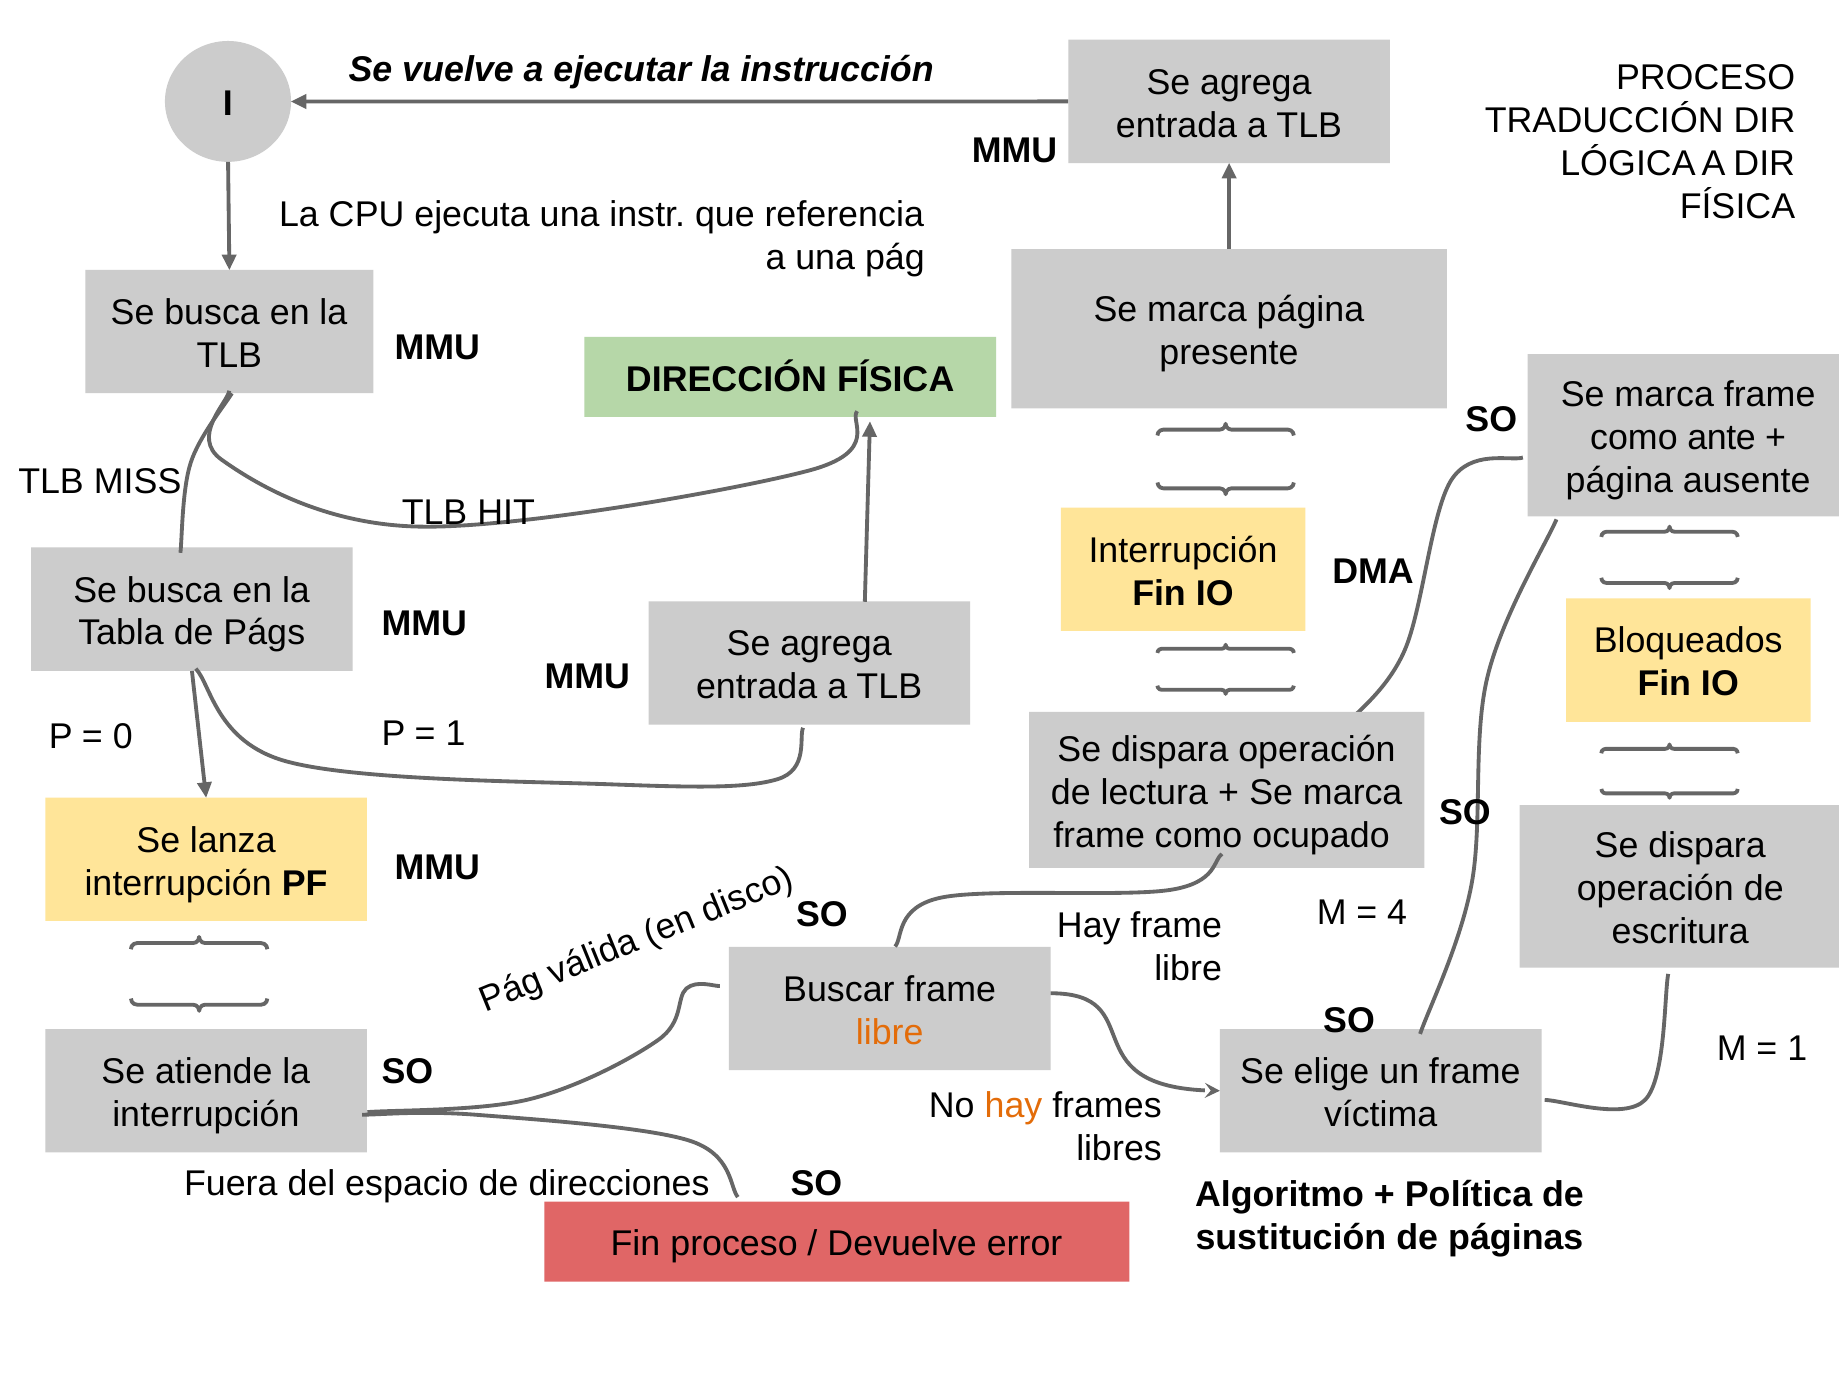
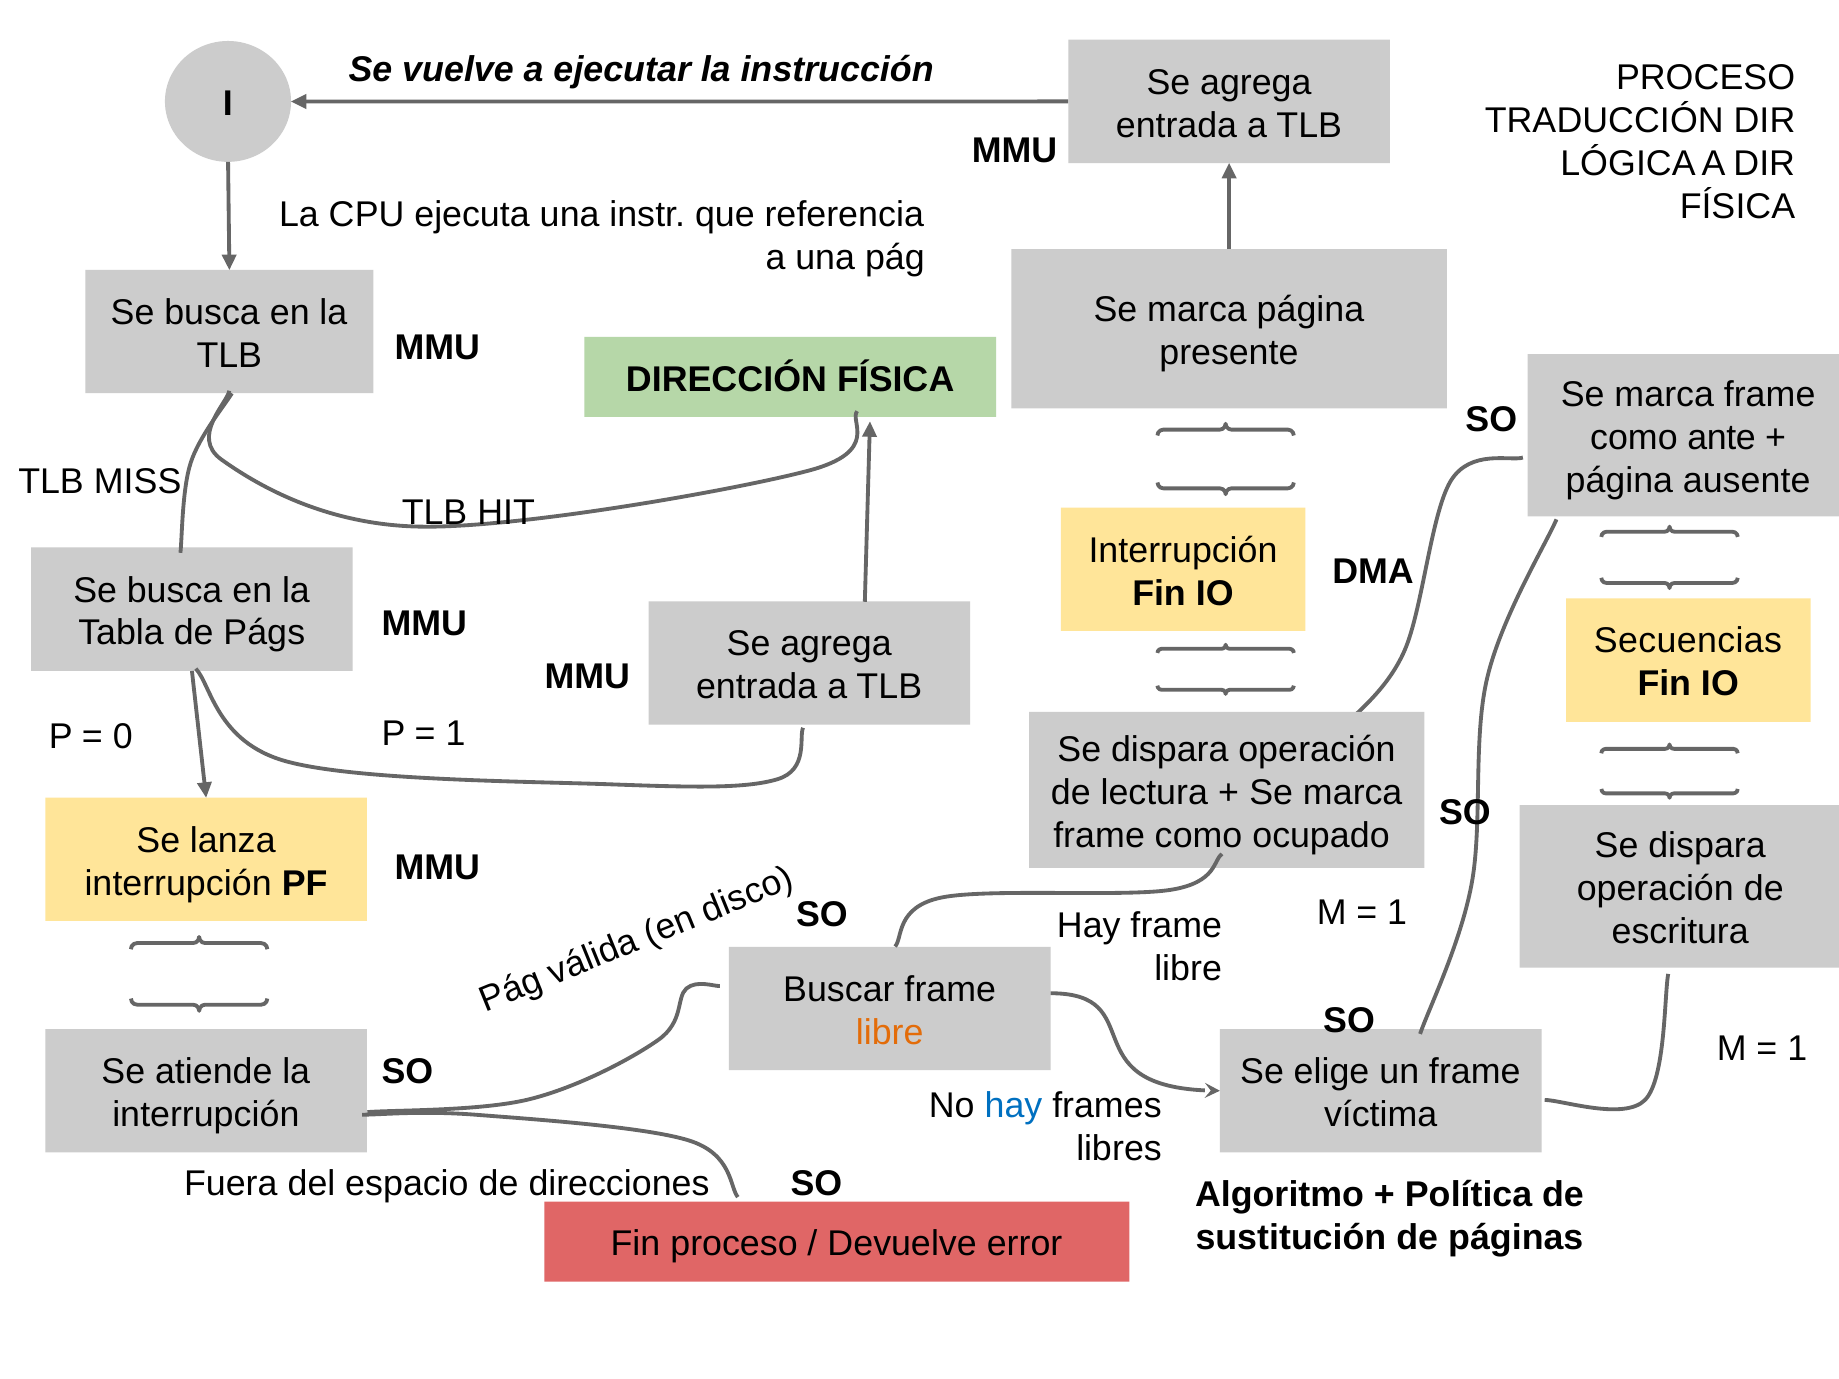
Bloqueados: Bloqueados -> Secuencias
4 at (1397, 913): 4 -> 1
hay at (1013, 1106) colour: orange -> blue
